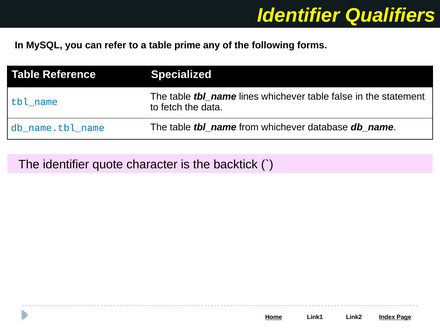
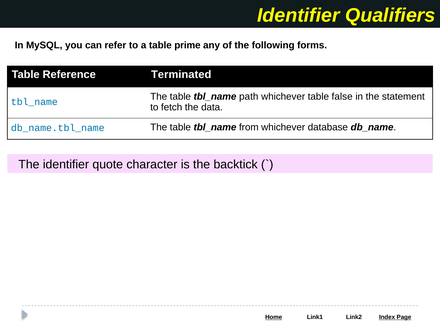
Specialized: Specialized -> Terminated
lines: lines -> path
